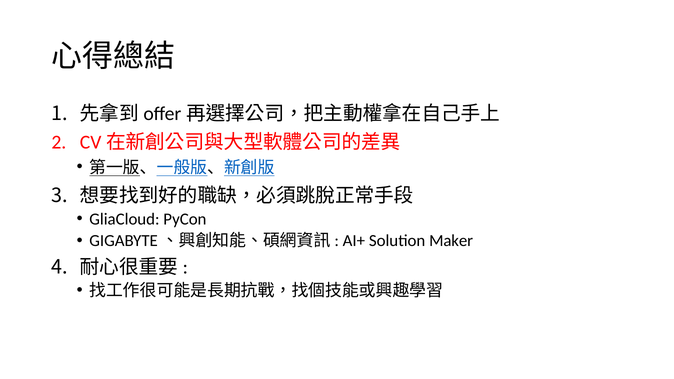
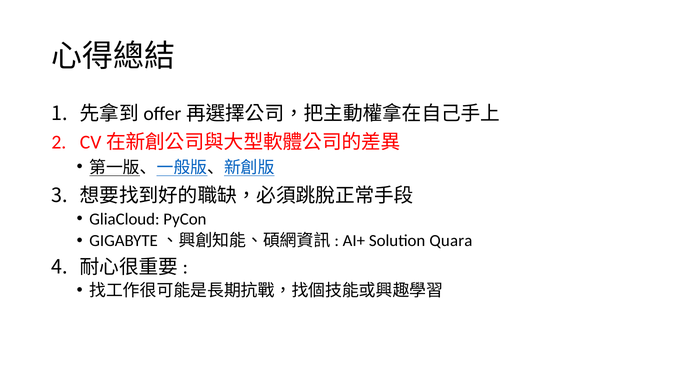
Maker: Maker -> Quara
